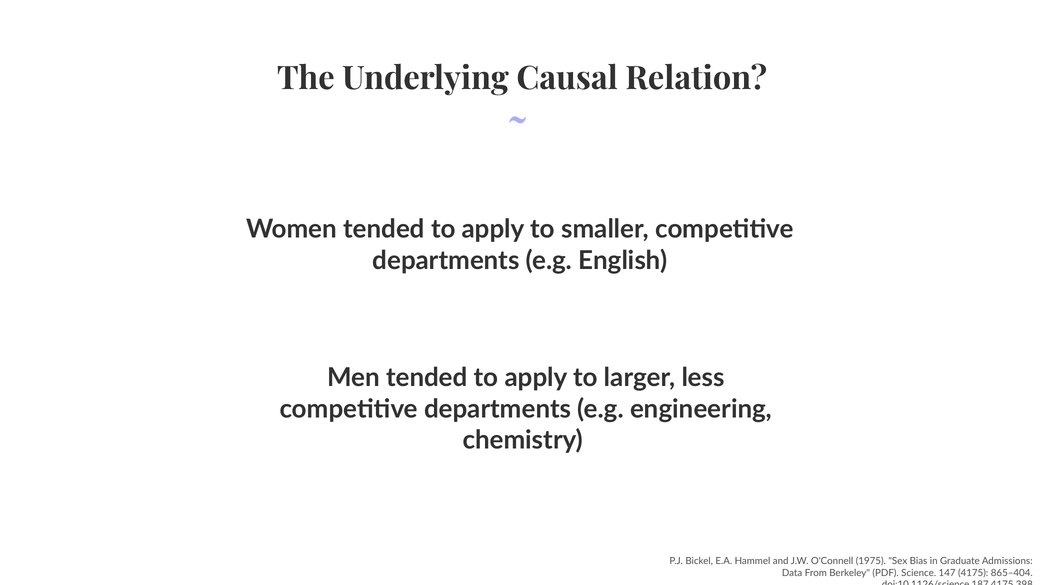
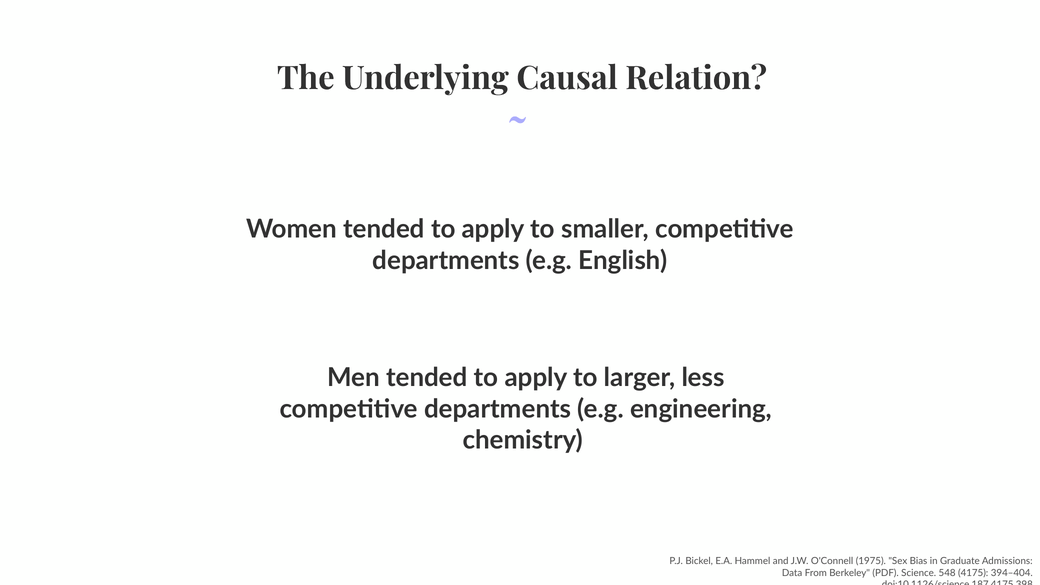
147: 147 -> 548
865–404: 865–404 -> 394–404
